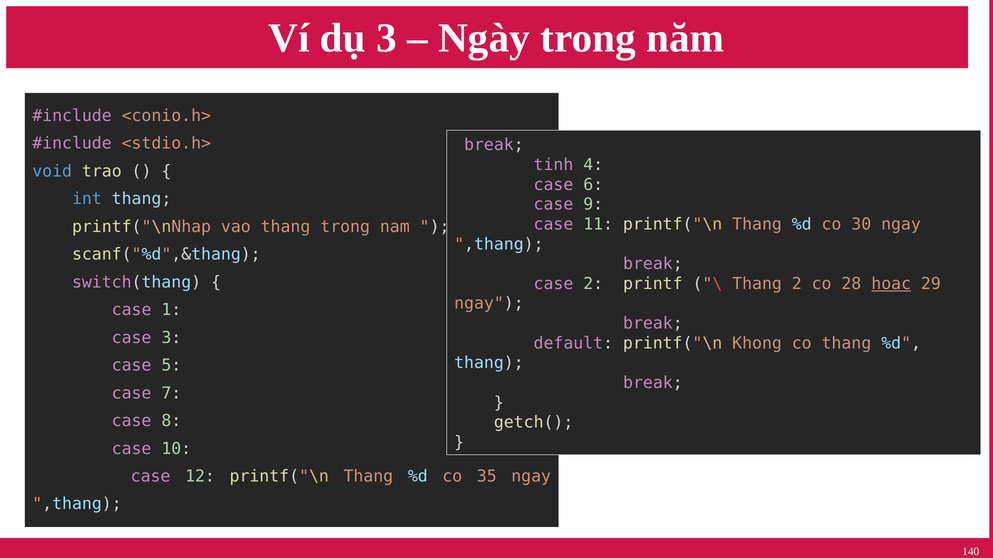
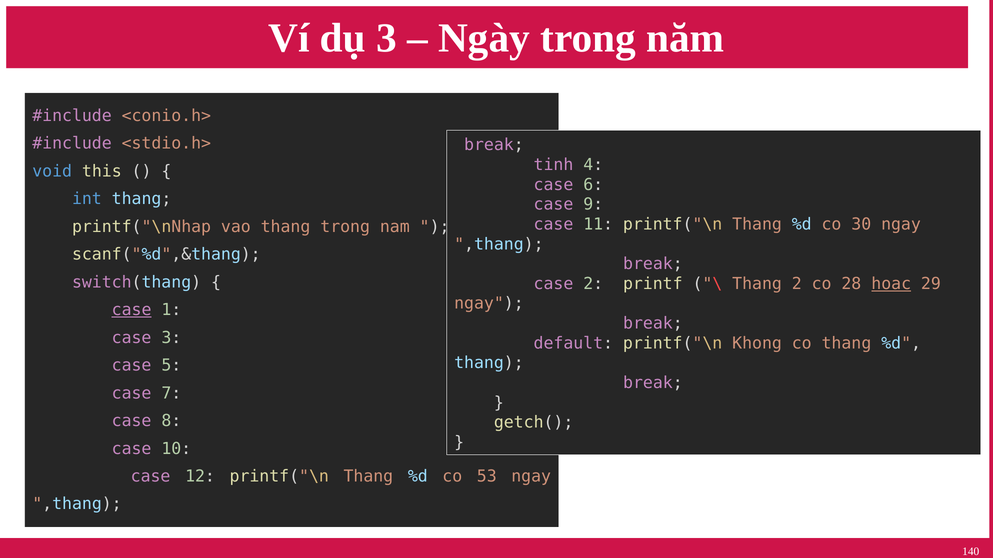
trao: trao -> this
case at (132, 310) underline: none -> present
35: 35 -> 53
